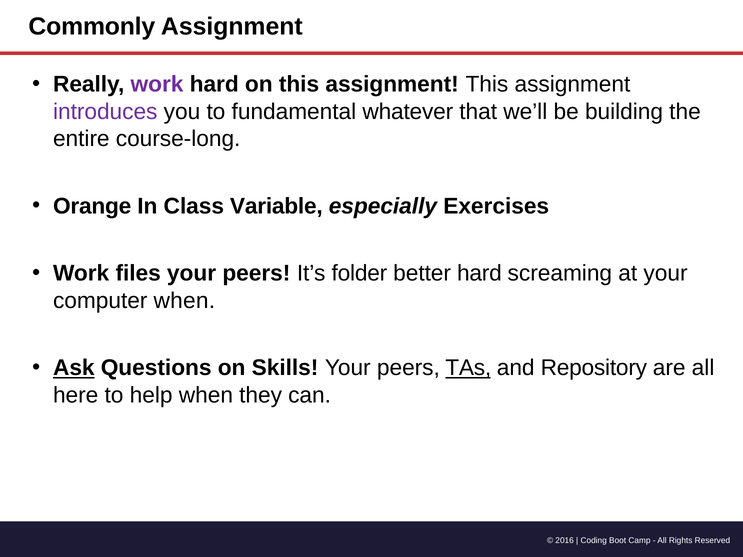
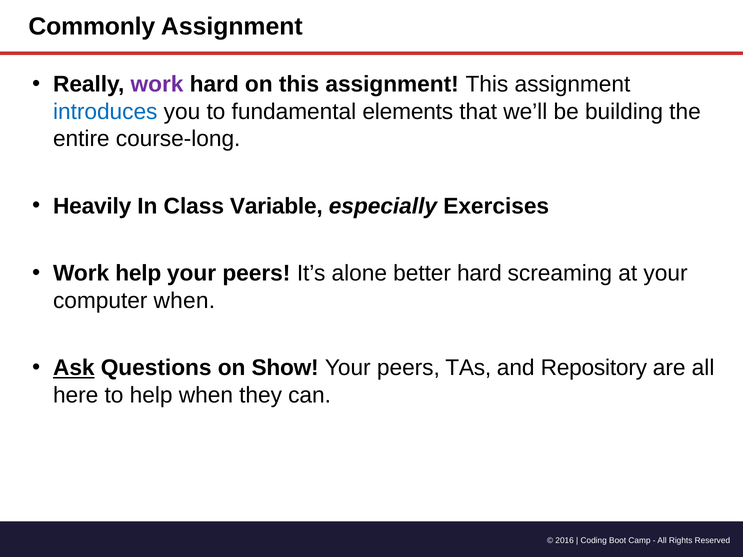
introduces colour: purple -> blue
whatever: whatever -> elements
Orange: Orange -> Heavily
Work files: files -> help
folder: folder -> alone
Skills: Skills -> Show
TAs underline: present -> none
